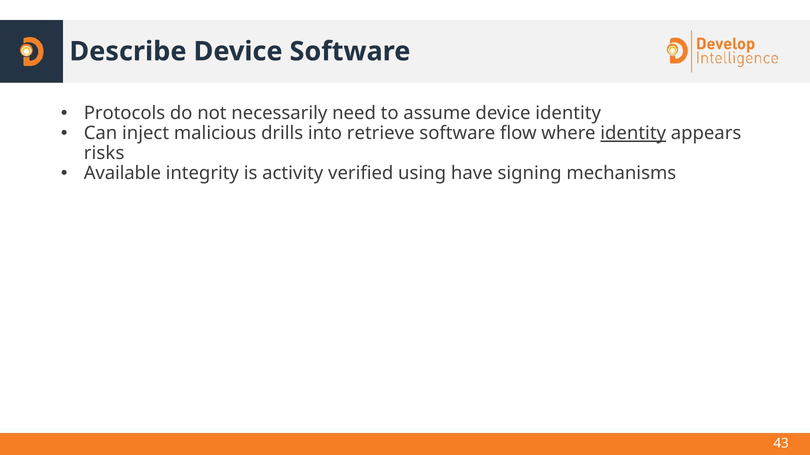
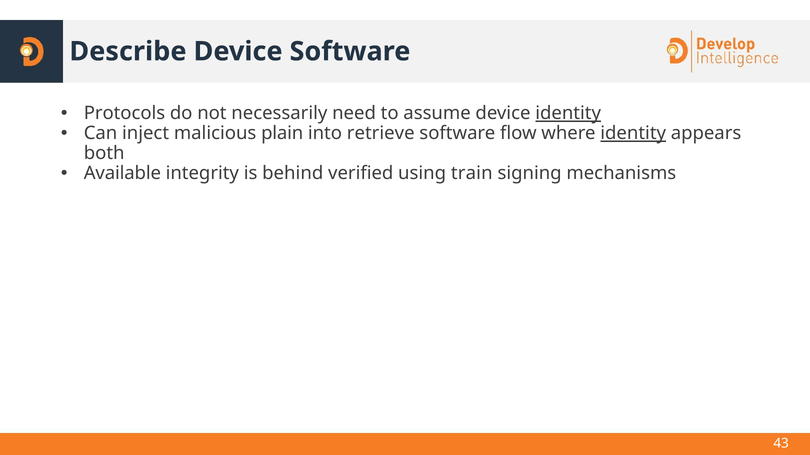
identity at (568, 113) underline: none -> present
drills: drills -> plain
risks: risks -> both
activity: activity -> behind
have: have -> train
